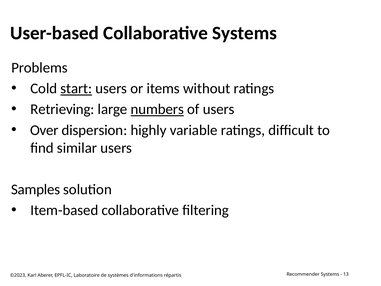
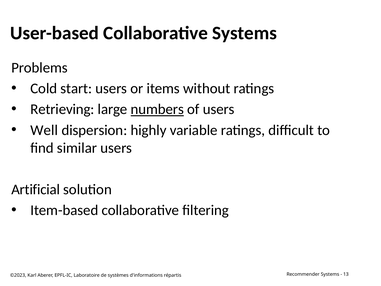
start underline: present -> none
Over: Over -> Well
Samples: Samples -> Artificial
